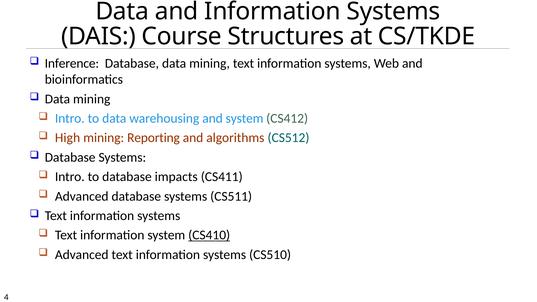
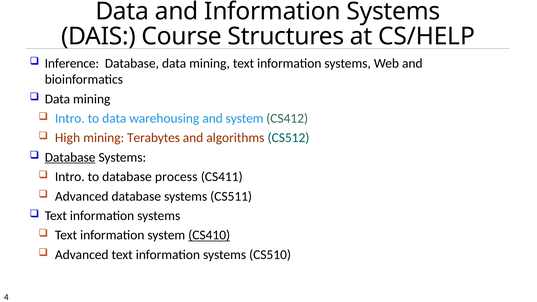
CS/TKDE: CS/TKDE -> CS/HELP
Reporting: Reporting -> Terabytes
Database at (70, 157) underline: none -> present
impacts: impacts -> process
